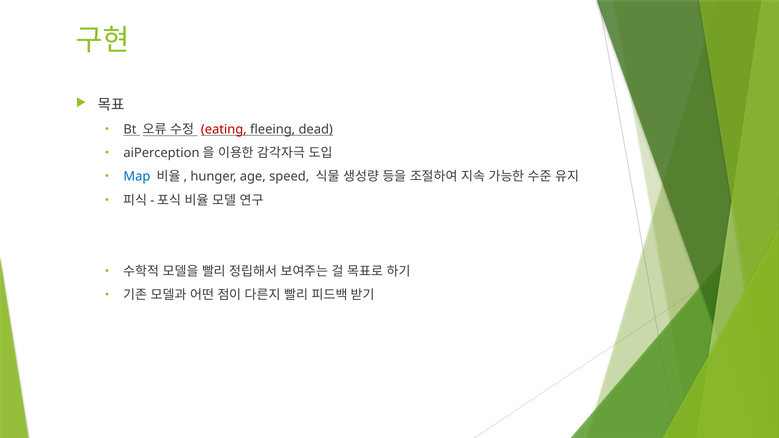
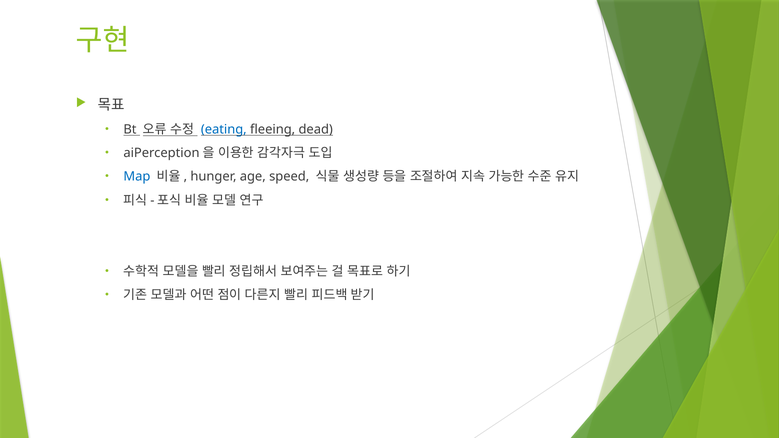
eating colour: red -> blue
